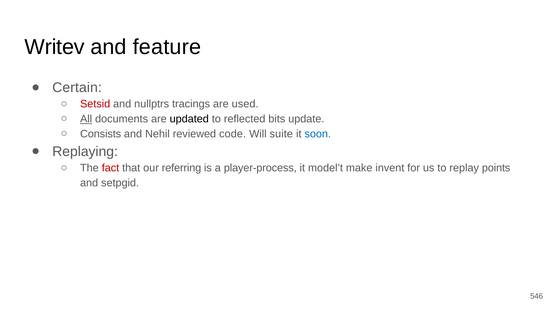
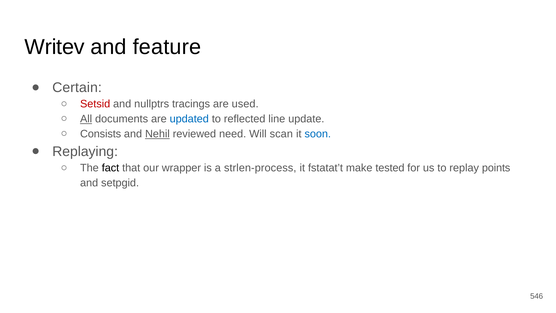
updated colour: black -> blue
bits: bits -> line
Nehil underline: none -> present
code: code -> need
suite: suite -> scan
fact colour: red -> black
referring: referring -> wrapper
player-process: player-process -> strlen-process
model’t: model’t -> fstatat’t
invent: invent -> tested
